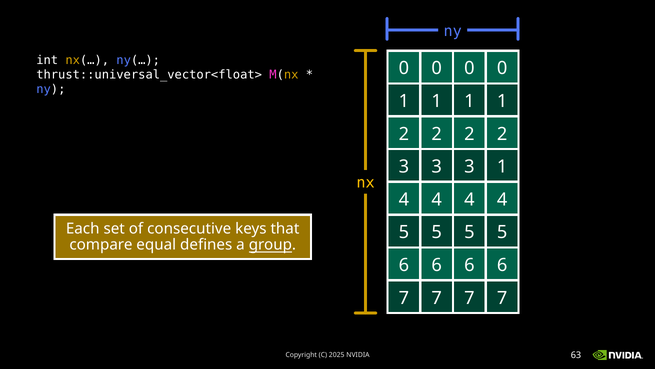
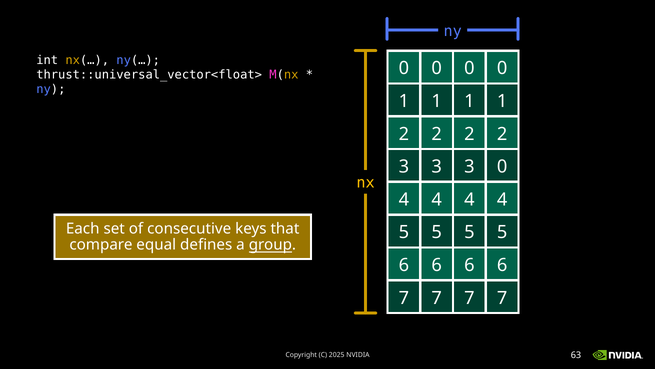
3 1: 1 -> 0
